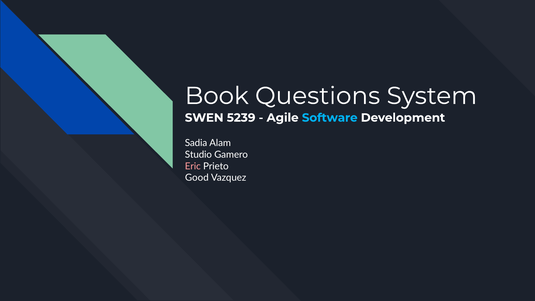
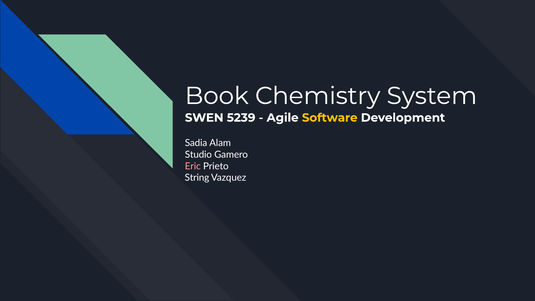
Questions: Questions -> Chemistry
Software colour: light blue -> yellow
Good: Good -> String
